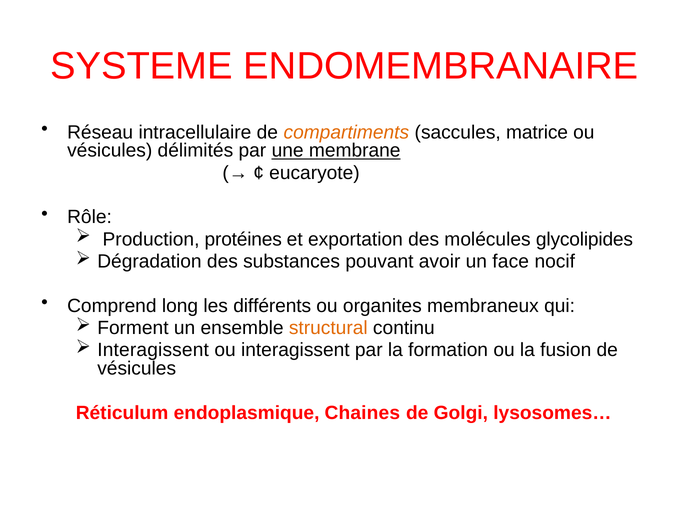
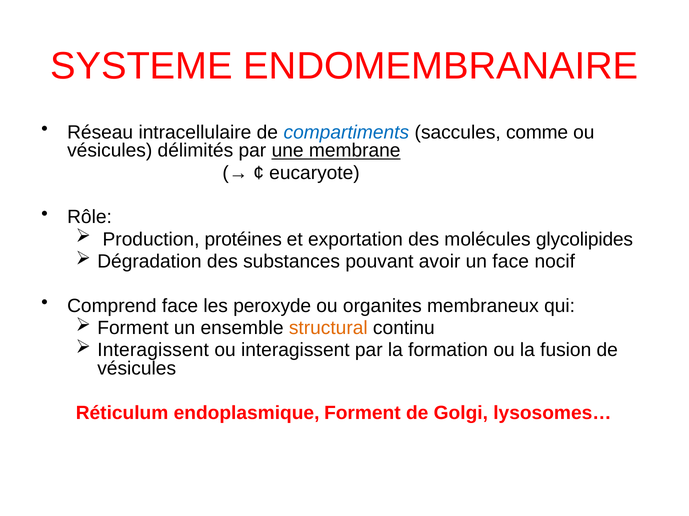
compartiments colour: orange -> blue
matrice: matrice -> comme
Comprend long: long -> face
différents: différents -> peroxyde
endoplasmique Chaines: Chaines -> Forment
